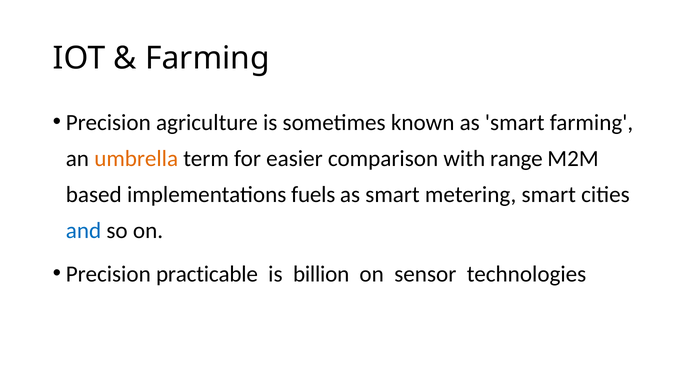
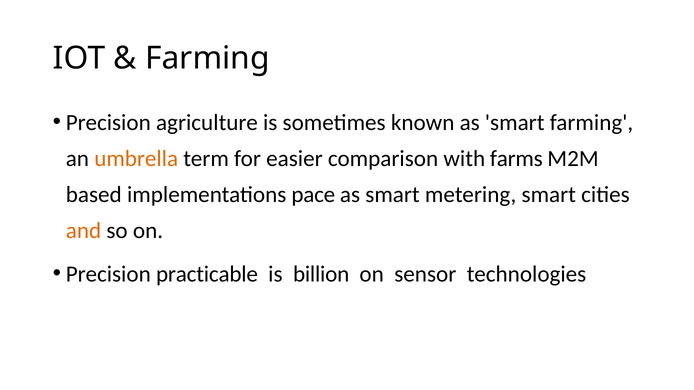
range: range -> farms
fuels: fuels -> pace
and colour: blue -> orange
